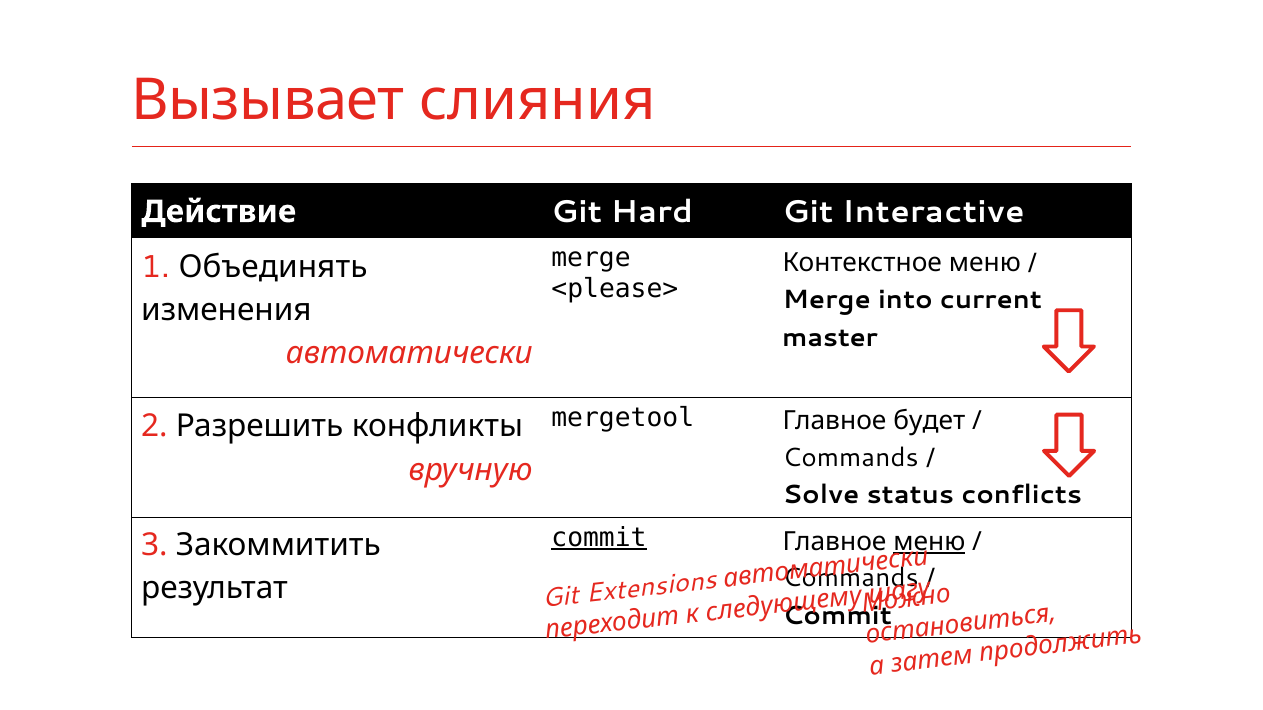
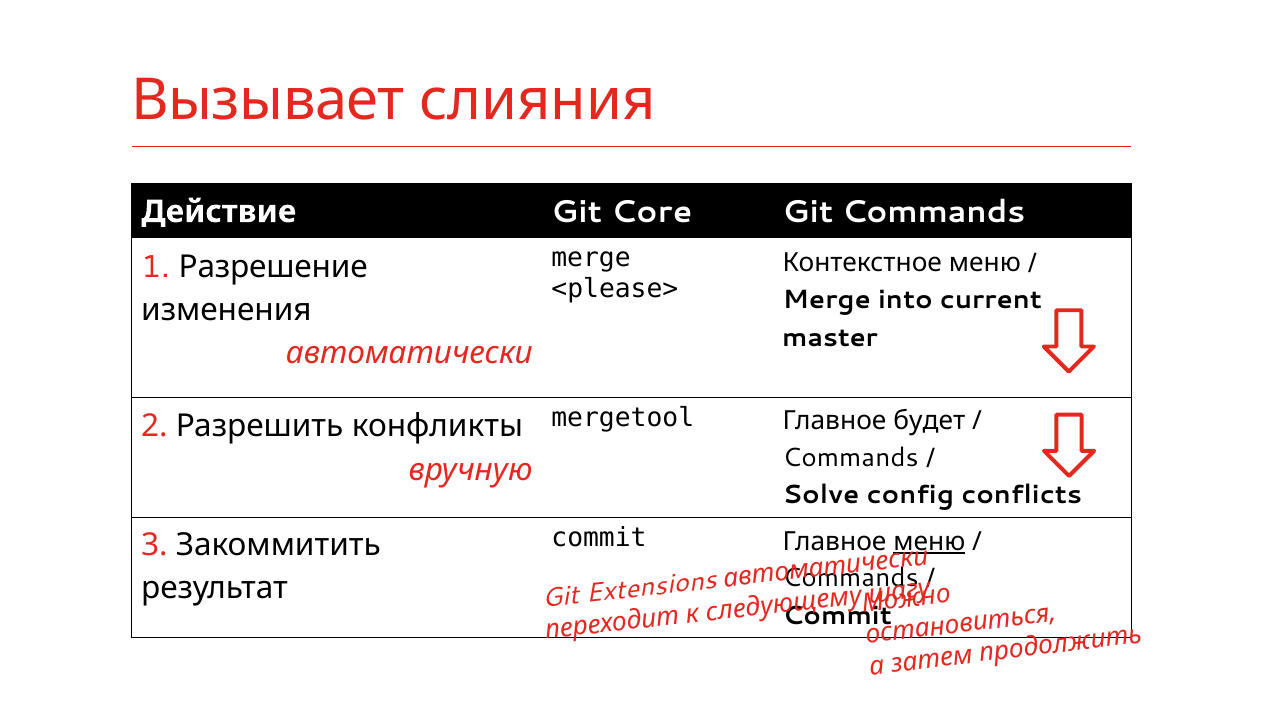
Hard: Hard -> Core
Git Interactive: Interactive -> Commands
Объединять: Объединять -> Разрешение
status: status -> config
commit at (599, 538) underline: present -> none
